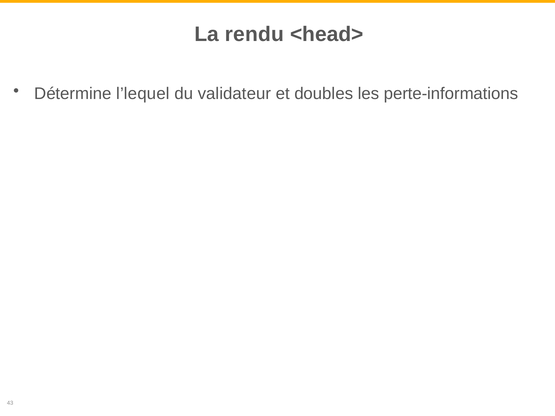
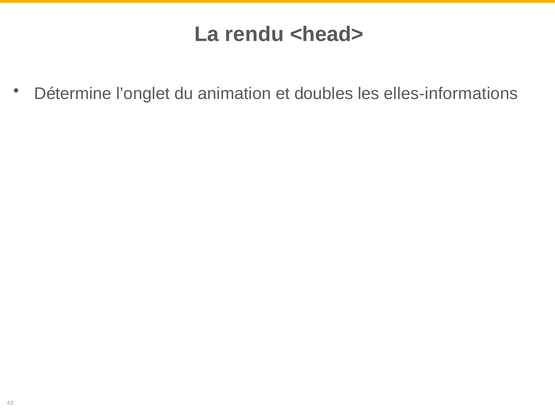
l’lequel: l’lequel -> l’onglet
validateur: validateur -> animation
perte-informations: perte-informations -> elles-informations
